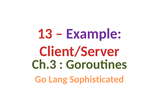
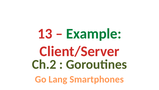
Example colour: purple -> green
Ch.3: Ch.3 -> Ch.2
Sophisticated: Sophisticated -> Smartphones
